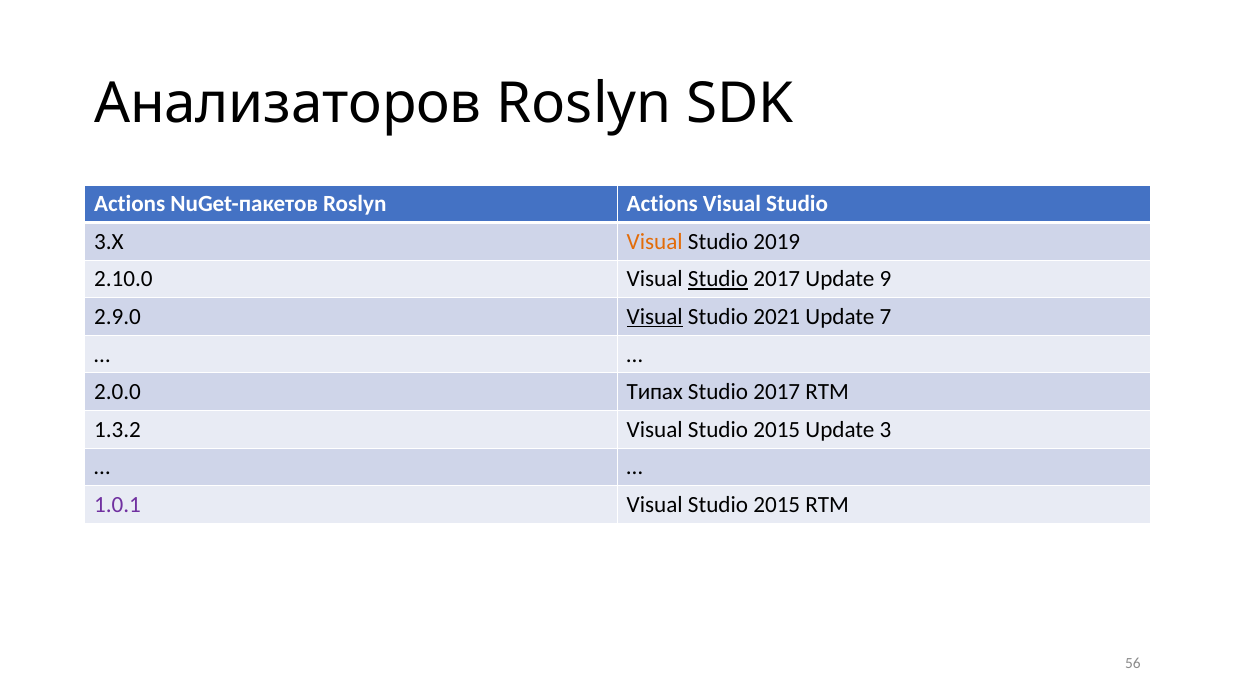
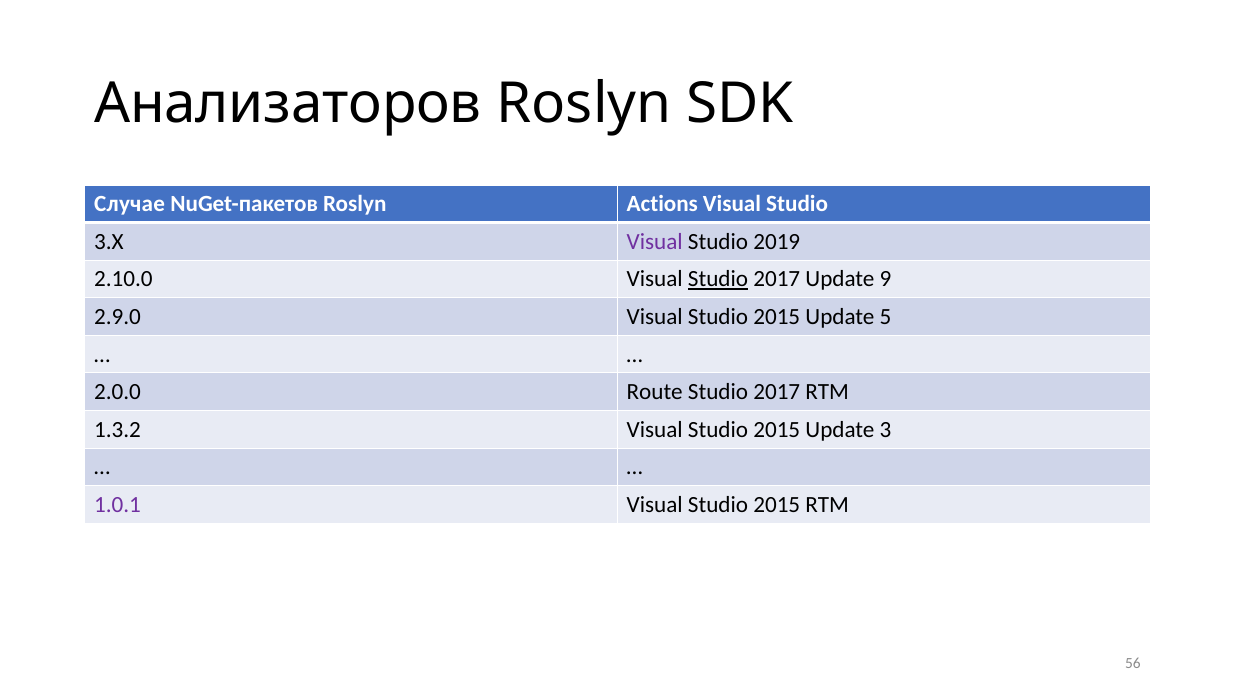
Actions at (130, 204): Actions -> Случае
Visual at (655, 242) colour: orange -> purple
Visual at (655, 317) underline: present -> none
2021 at (777, 317): 2021 -> 2015
7: 7 -> 5
Типах: Типах -> Route
